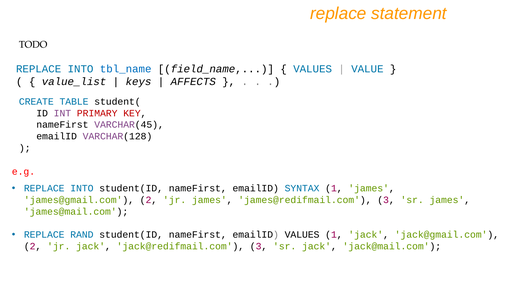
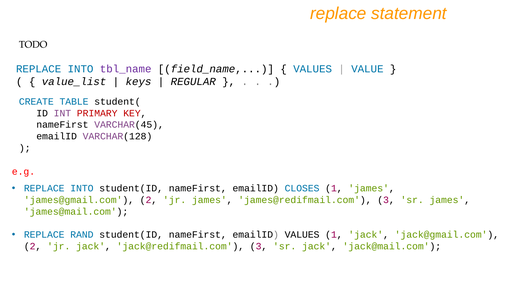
tbl_name colour: blue -> purple
AFFECTS: AFFECTS -> REGULAR
SYNTAX: SYNTAX -> CLOSES
